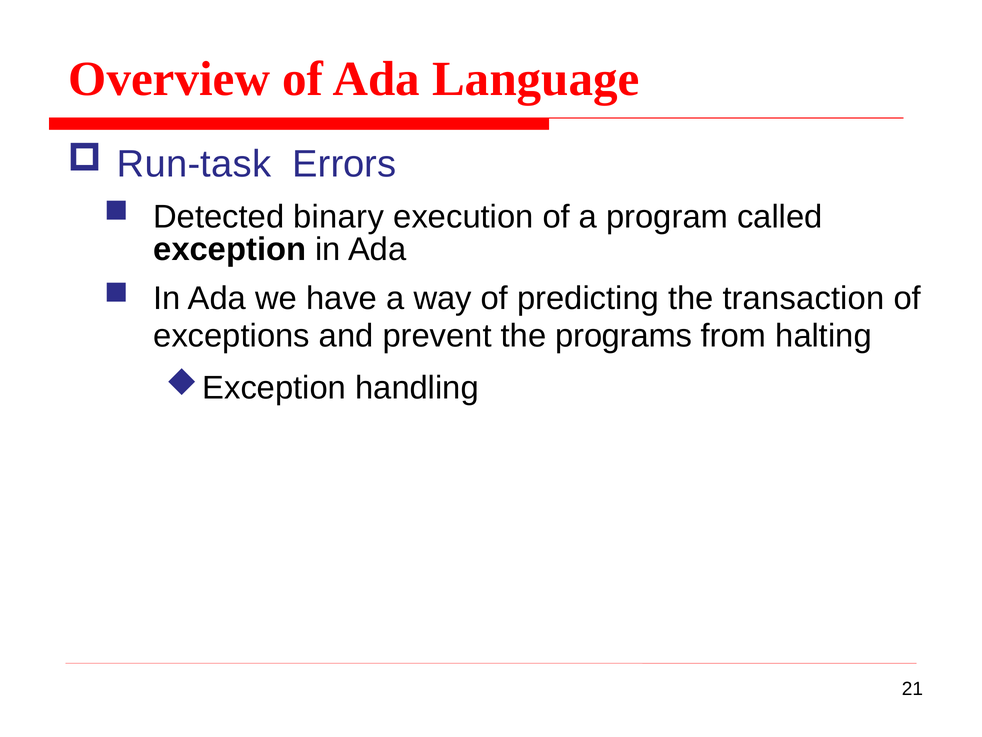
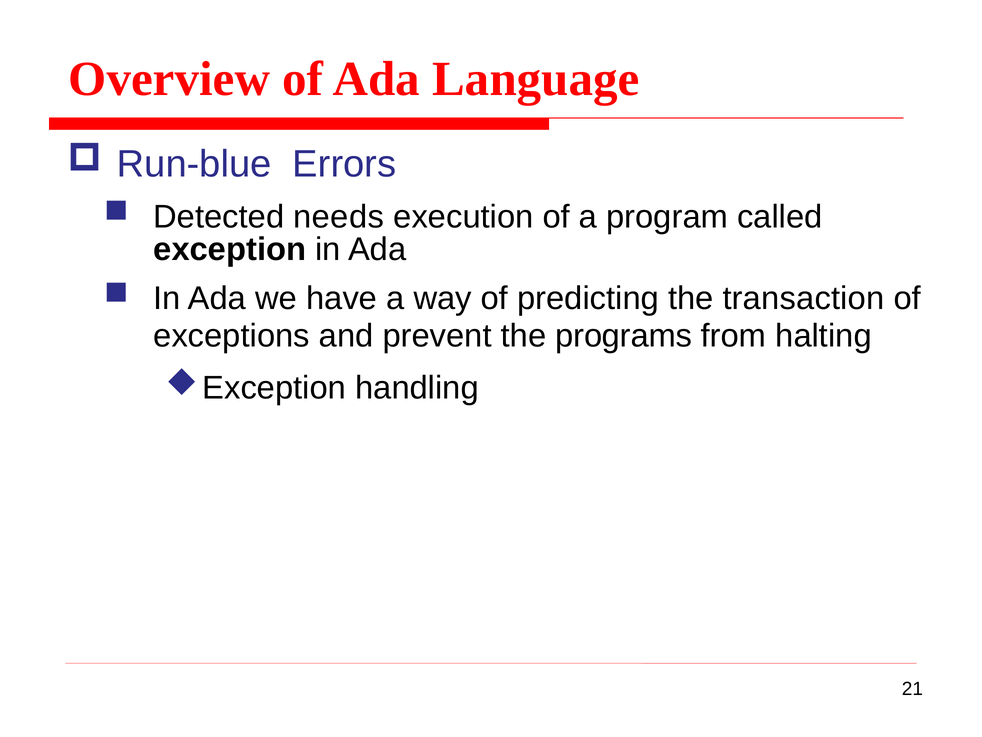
Run-task: Run-task -> Run-blue
binary: binary -> needs
